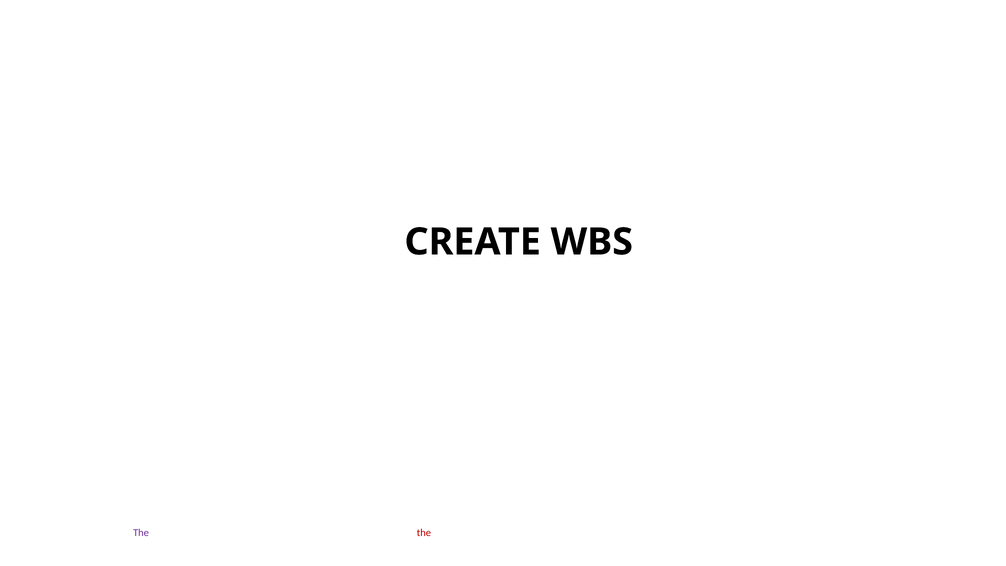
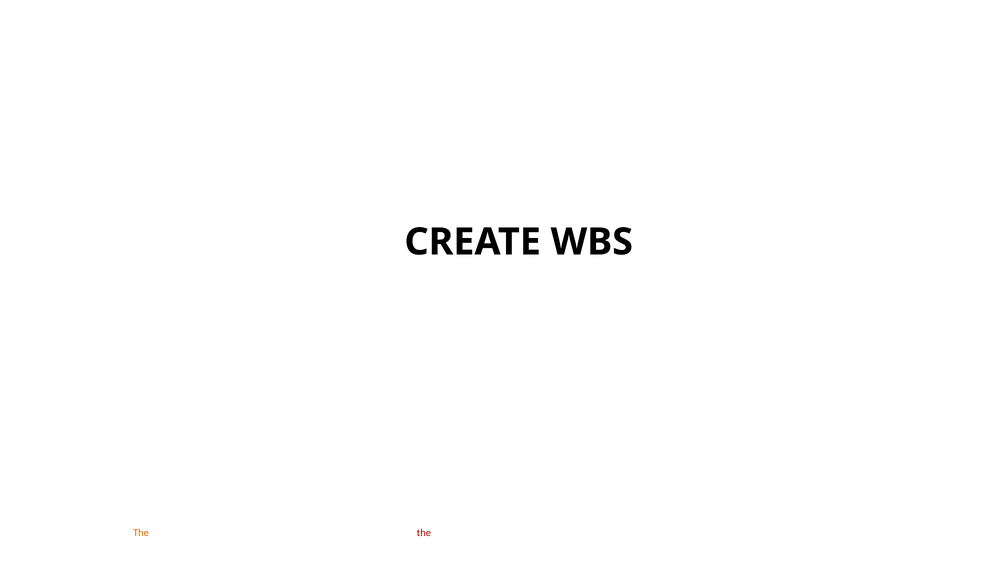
The at (141, 533) colour: purple -> orange
